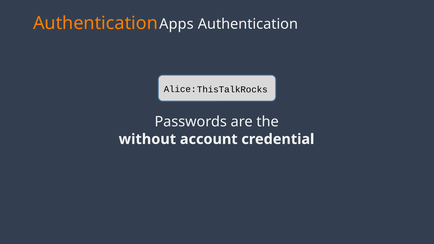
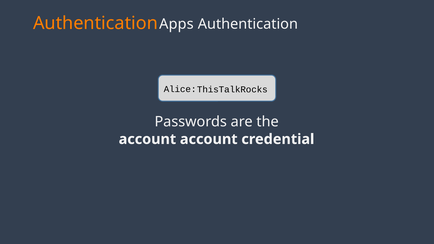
without at (147, 139): without -> account
